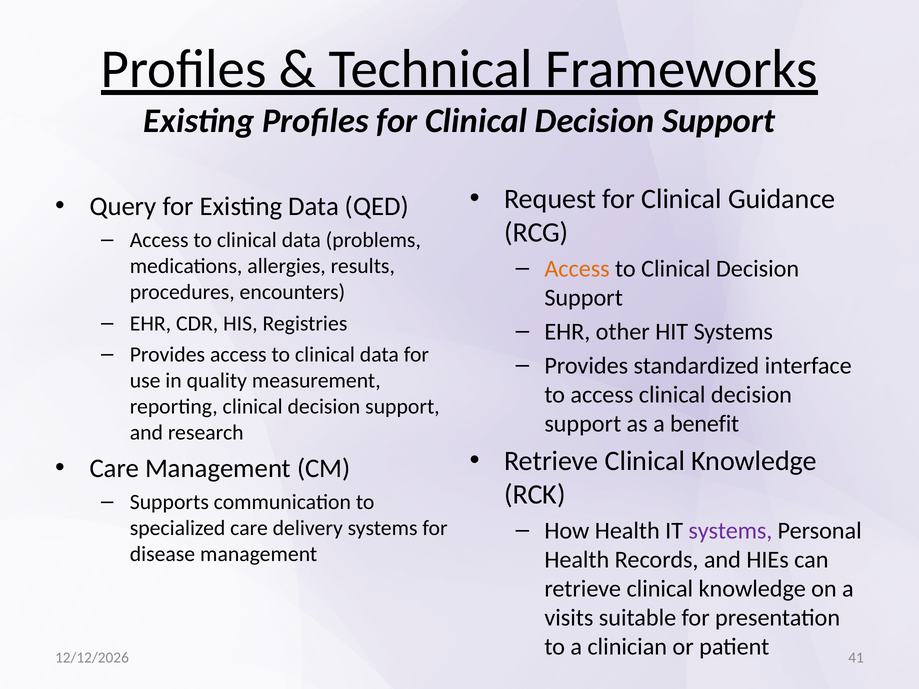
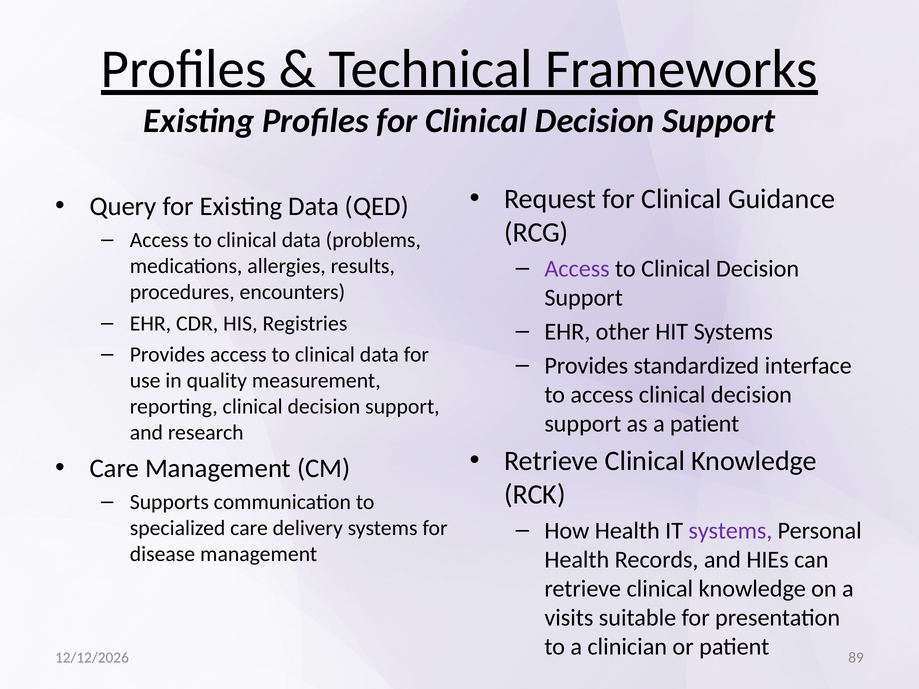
Access at (577, 269) colour: orange -> purple
a benefit: benefit -> patient
41: 41 -> 89
